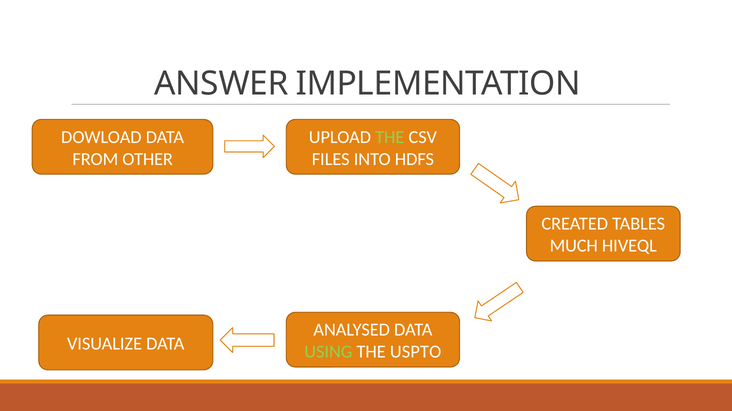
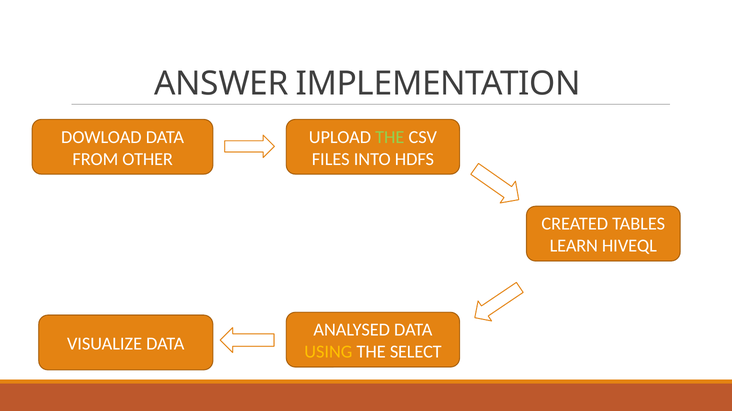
MUCH: MUCH -> LEARN
USING colour: light green -> yellow
USPTO: USPTO -> SELECT
